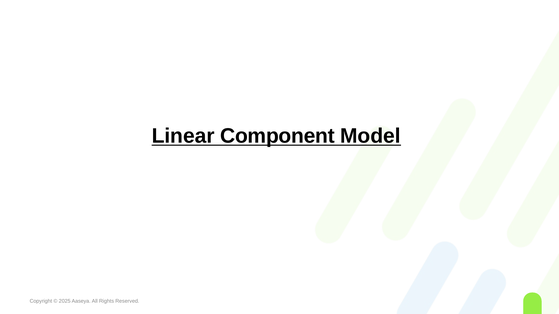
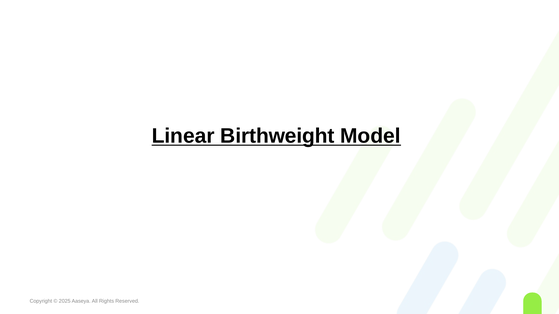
Component: Component -> Birthweight
